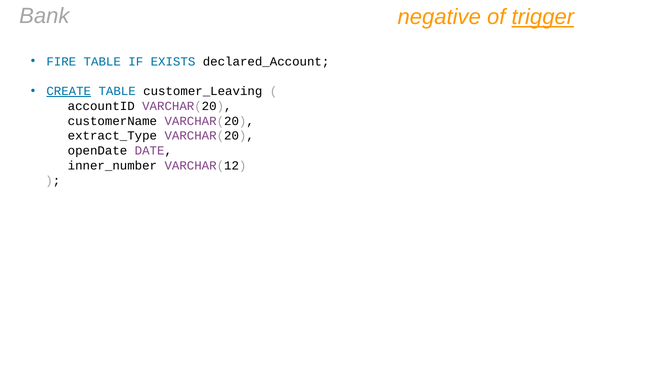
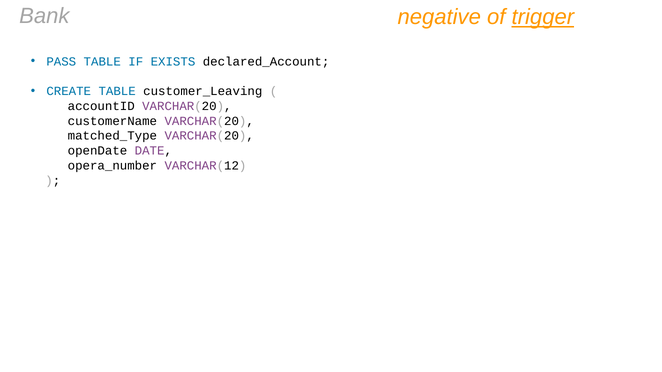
FIRE: FIRE -> PASS
CREATE underline: present -> none
extract_Type: extract_Type -> matched_Type
inner_number: inner_number -> opera_number
